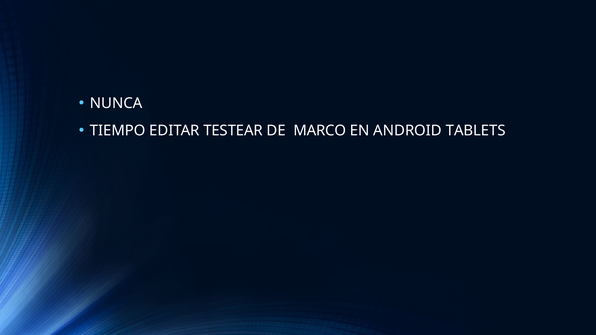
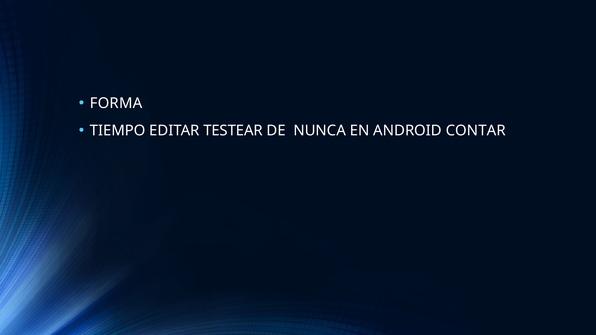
NUNCA: NUNCA -> FORMA
MARCO: MARCO -> NUNCA
TABLETS: TABLETS -> CONTAR
